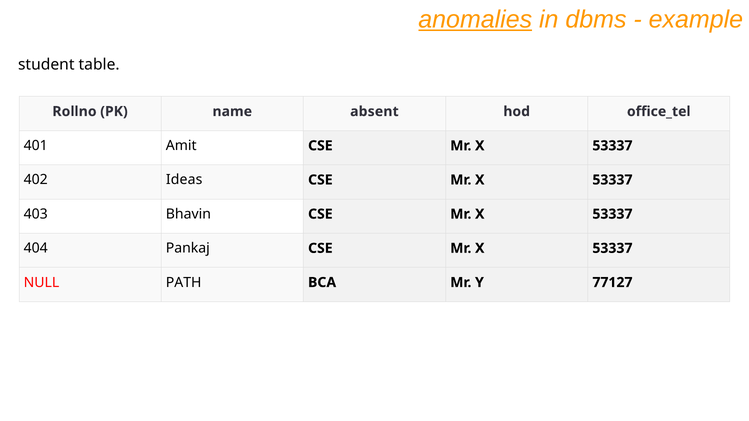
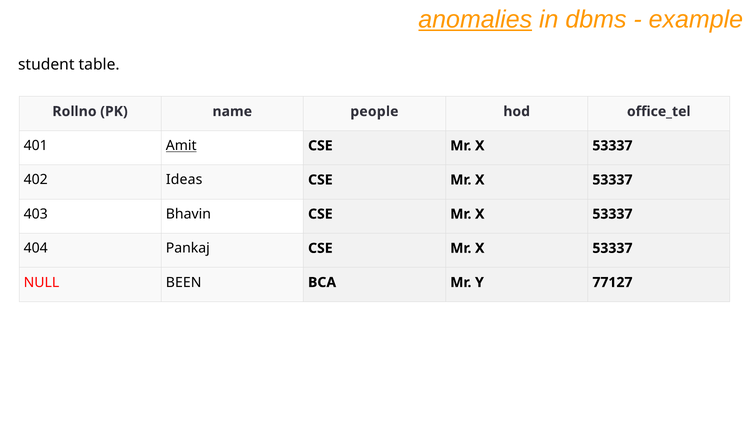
absent: absent -> people
Amit underline: none -> present
PATH: PATH -> BEEN
